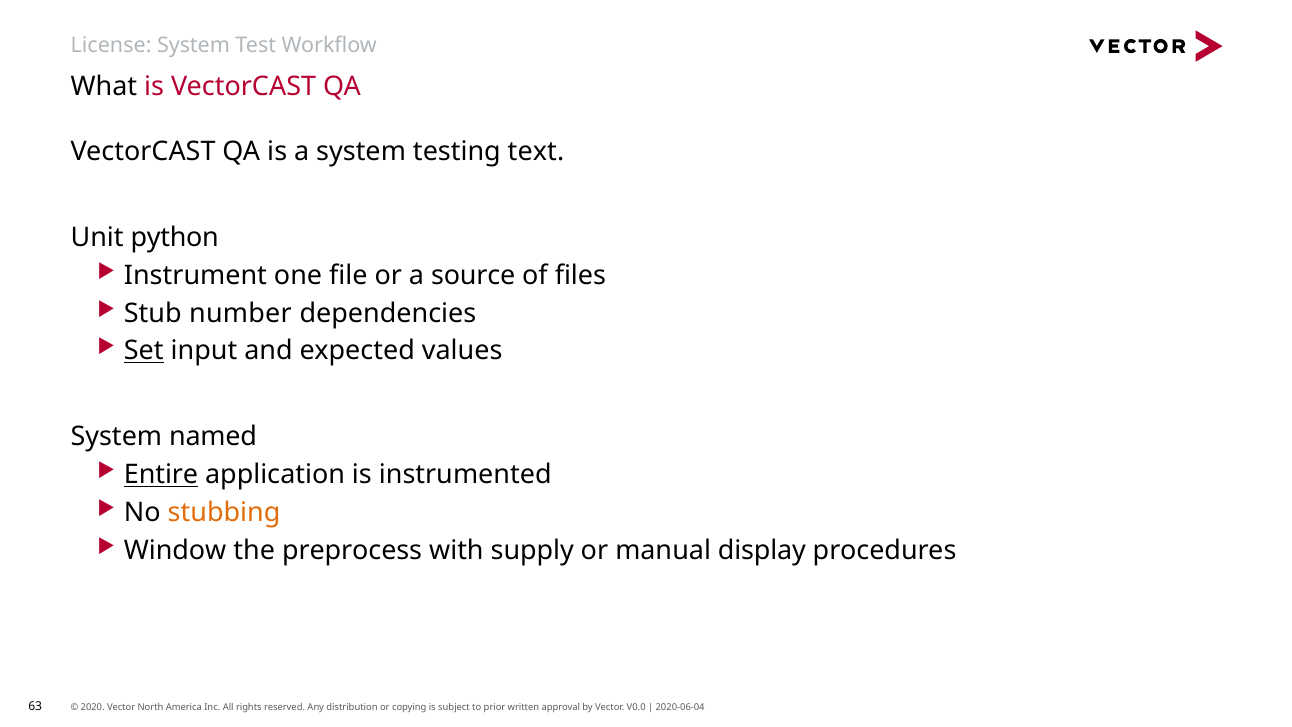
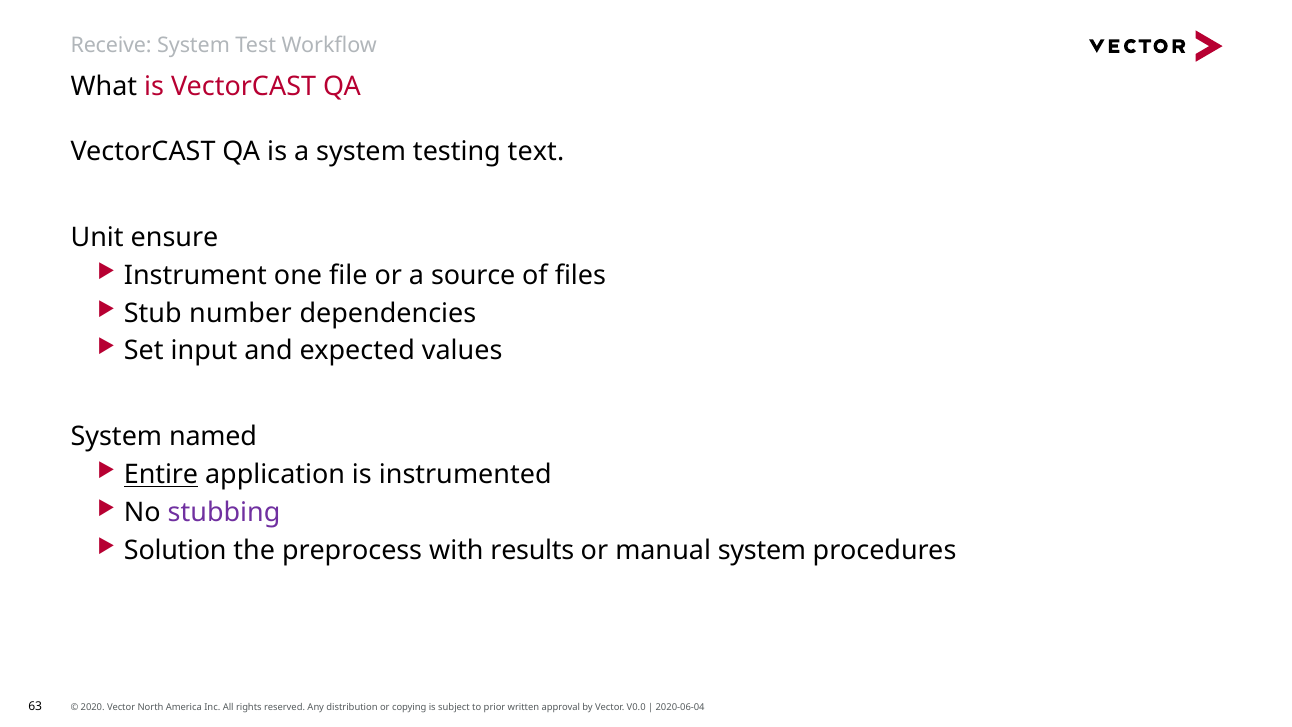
License: License -> Receive
python: python -> ensure
Set underline: present -> none
stubbing colour: orange -> purple
Window: Window -> Solution
supply: supply -> results
manual display: display -> system
